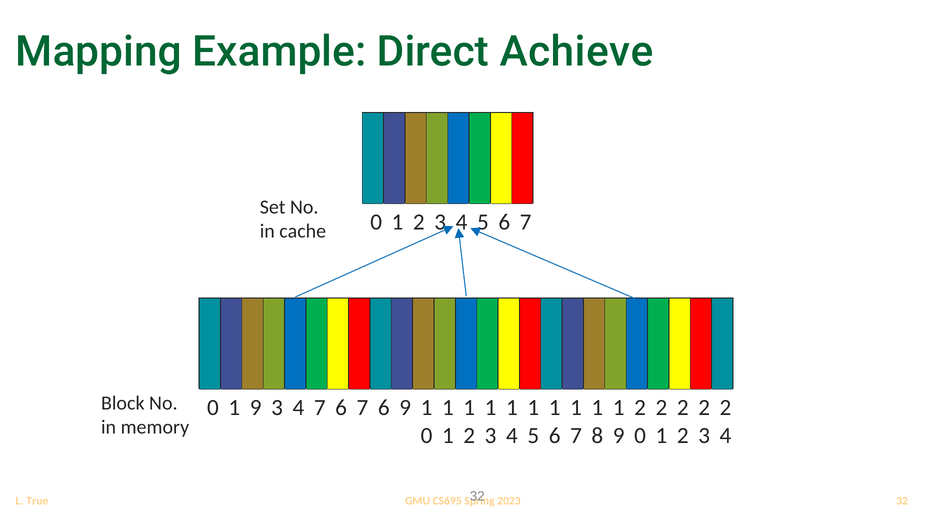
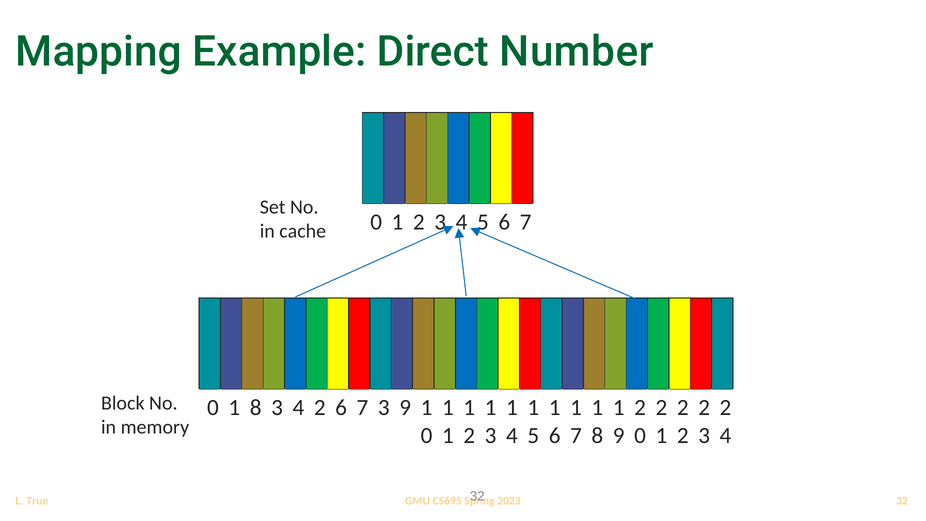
Achieve: Achieve -> Number
0 1 9: 9 -> 8
4 7: 7 -> 2
6 7 6: 6 -> 3
